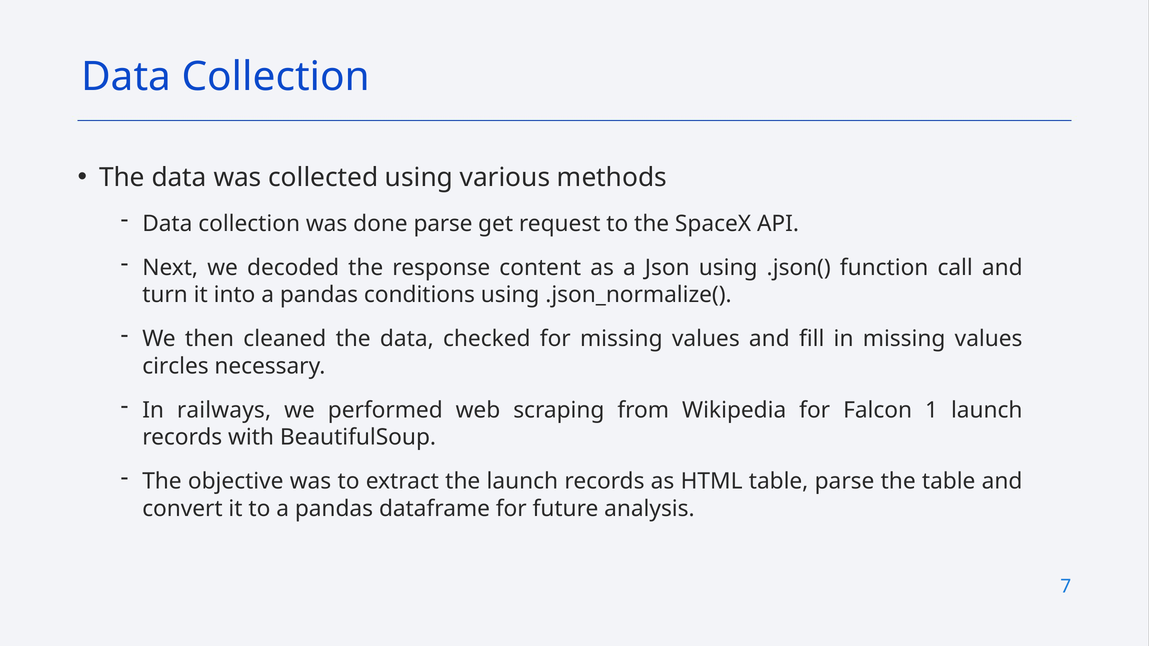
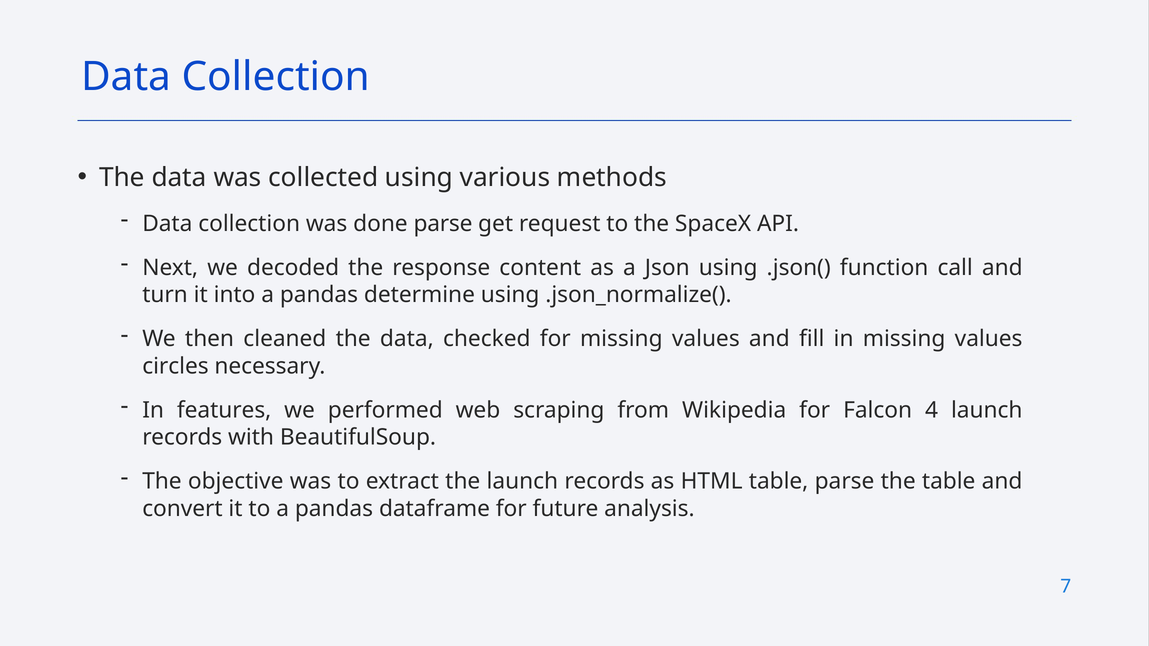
conditions: conditions -> determine
railways: railways -> features
1: 1 -> 4
